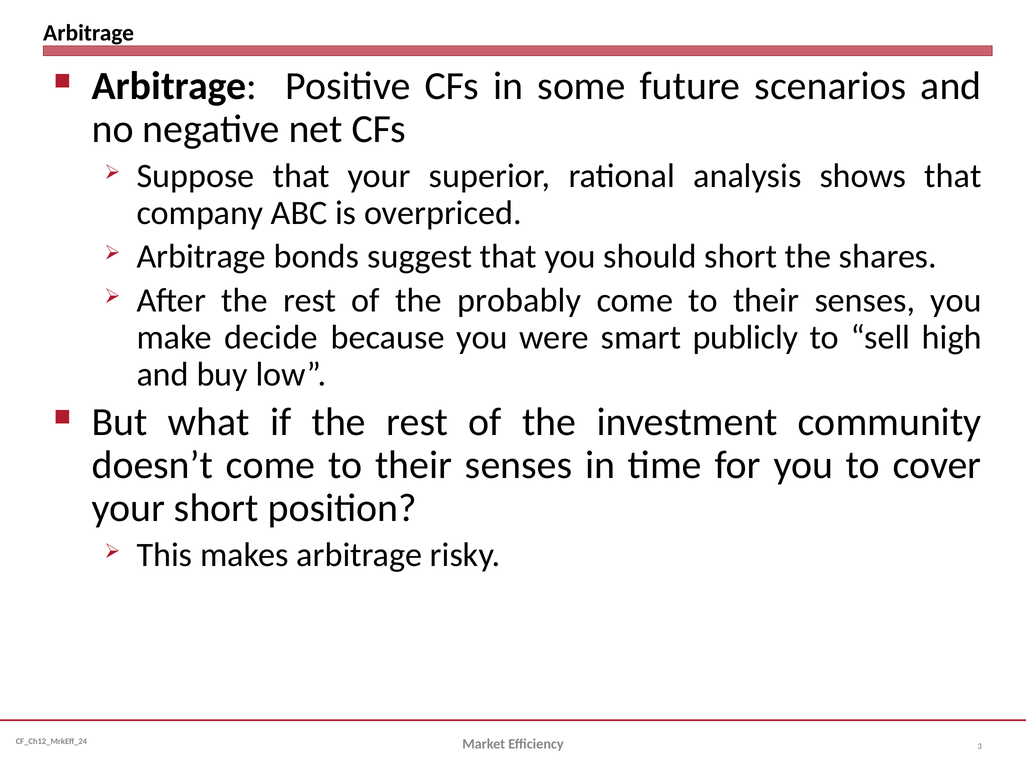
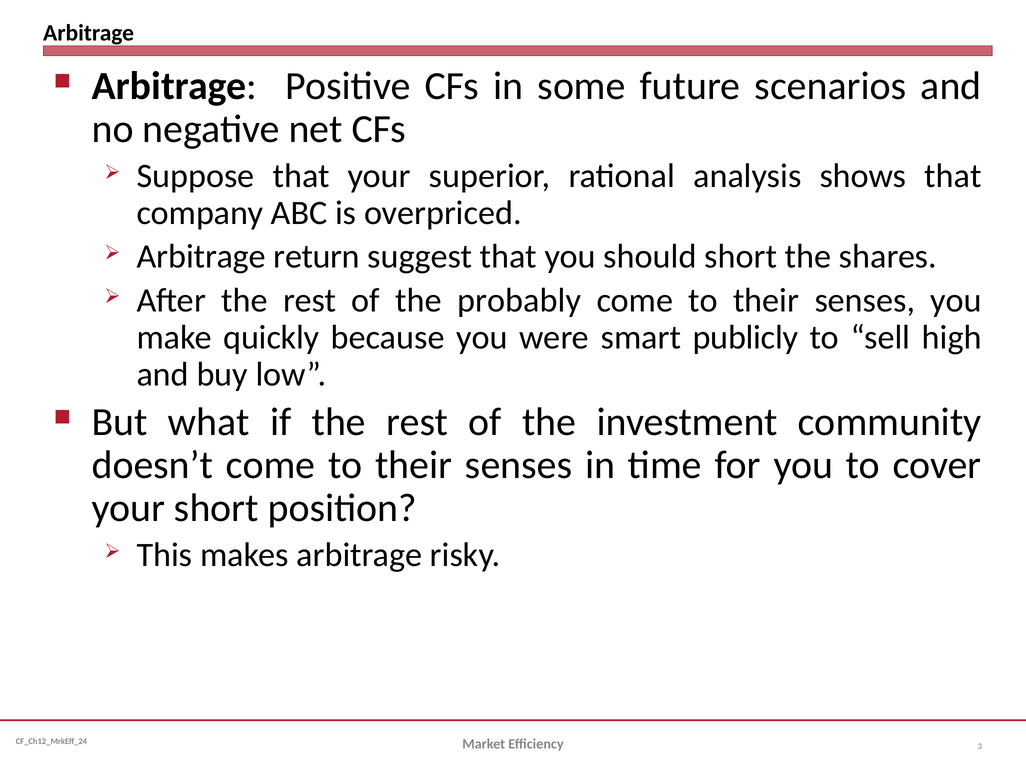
bonds: bonds -> return
decide: decide -> quickly
